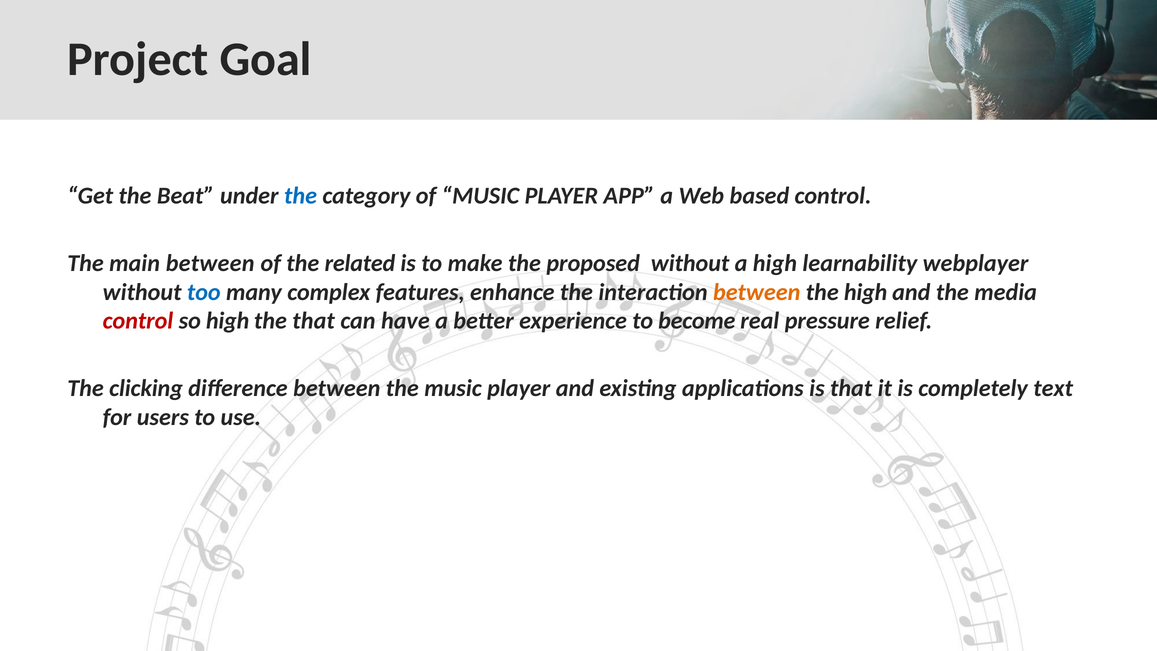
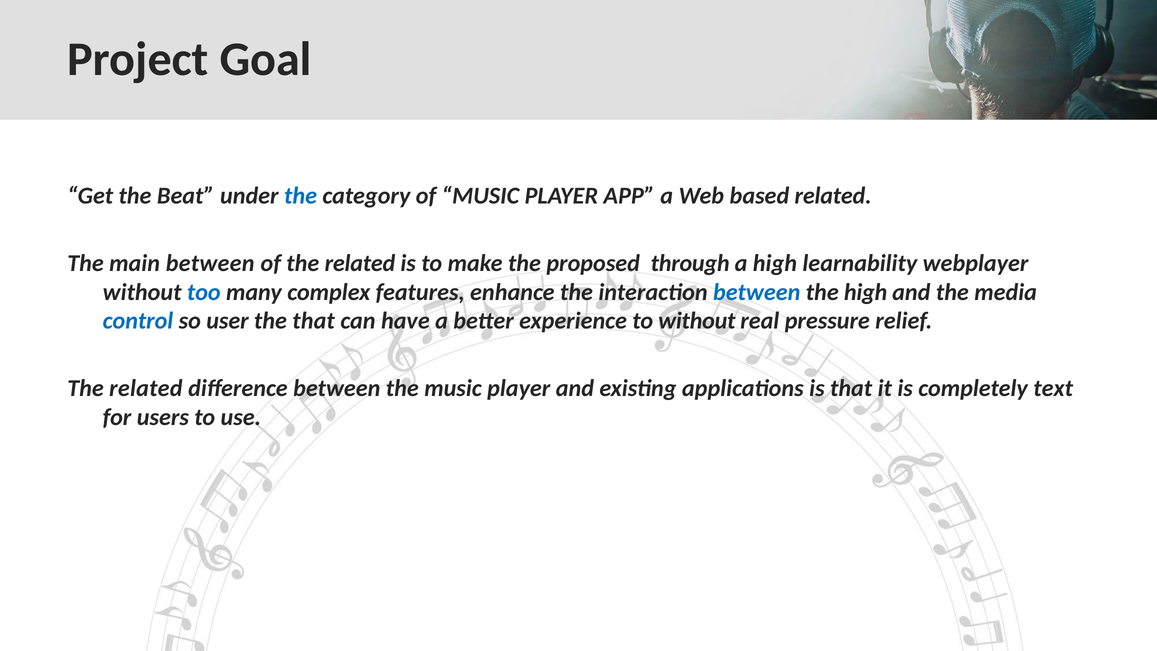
based control: control -> related
proposed without: without -> through
between at (757, 292) colour: orange -> blue
control at (138, 321) colour: red -> blue
so high: high -> user
to become: become -> without
clicking at (146, 389): clicking -> related
